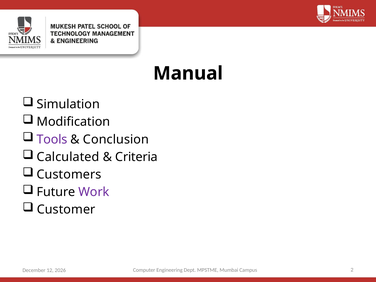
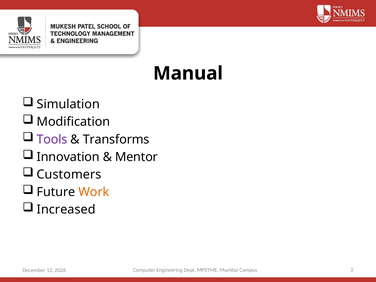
Conclusion: Conclusion -> Transforms
Calculated: Calculated -> Innovation
Criteria: Criteria -> Mentor
Work colour: purple -> orange
Customer: Customer -> Increased
